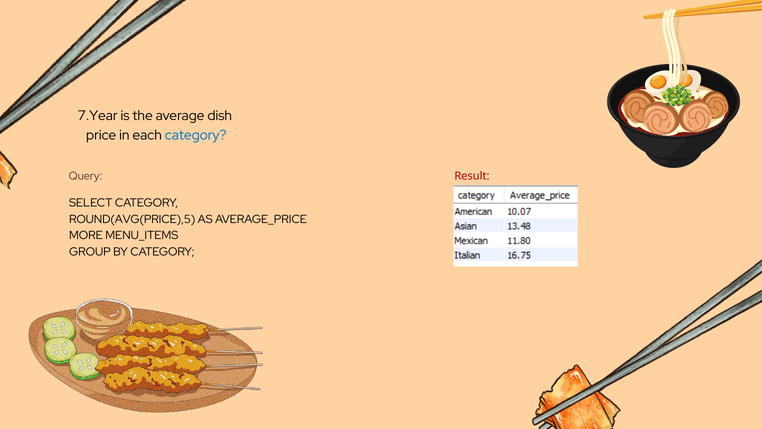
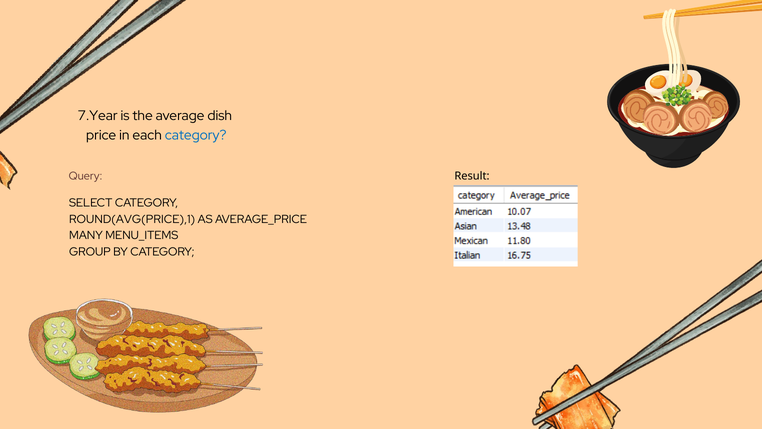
Result colour: red -> black
ROUND(AVG(PRICE),5: ROUND(AVG(PRICE),5 -> ROUND(AVG(PRICE),1
MORE: MORE -> MANY
